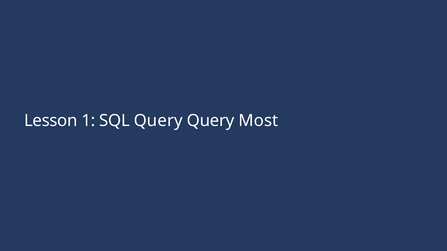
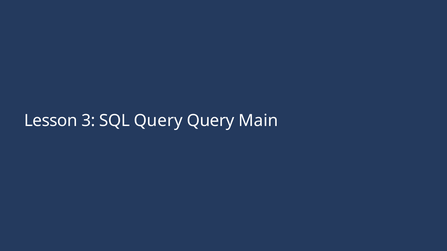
1: 1 -> 3
Most: Most -> Main
